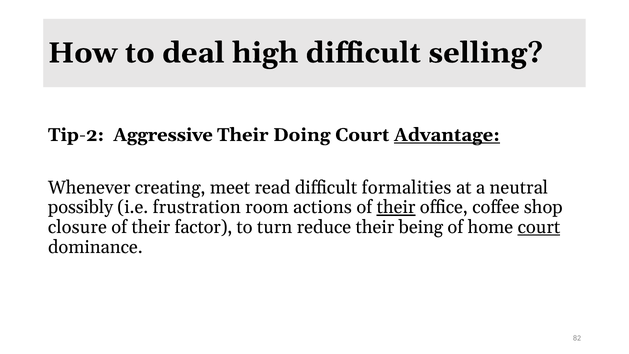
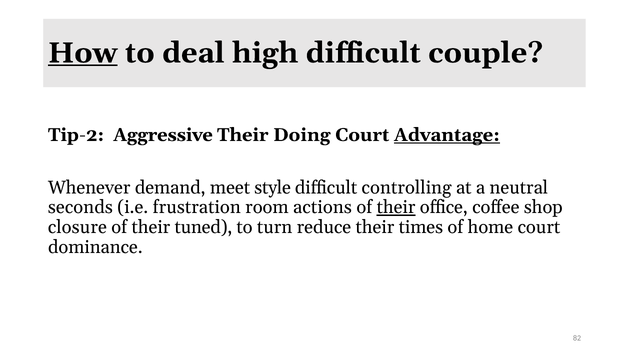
How underline: none -> present
selling: selling -> couple
creating: creating -> demand
read: read -> style
formalities: formalities -> controlling
possibly: possibly -> seconds
factor: factor -> tuned
being: being -> times
court at (539, 227) underline: present -> none
